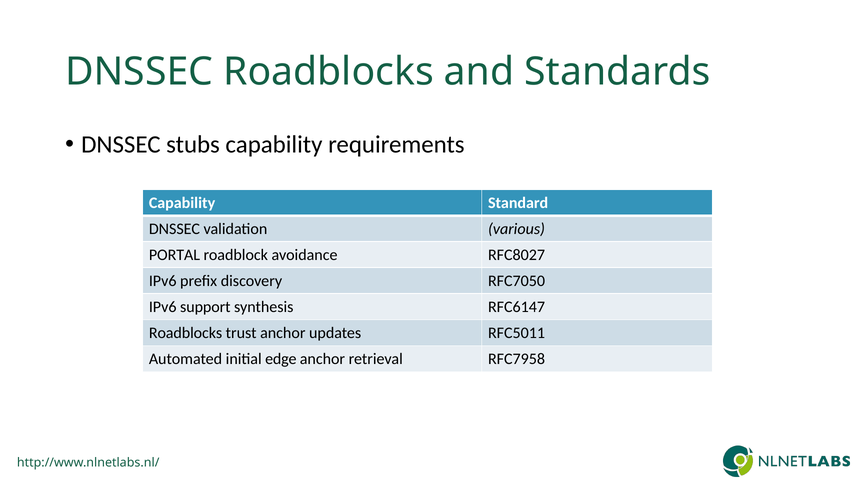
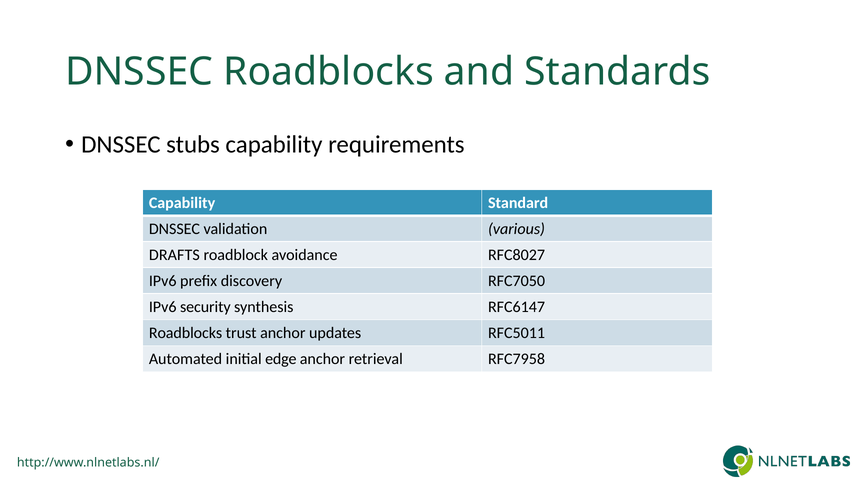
PORTAL: PORTAL -> DRAFTS
support: support -> security
